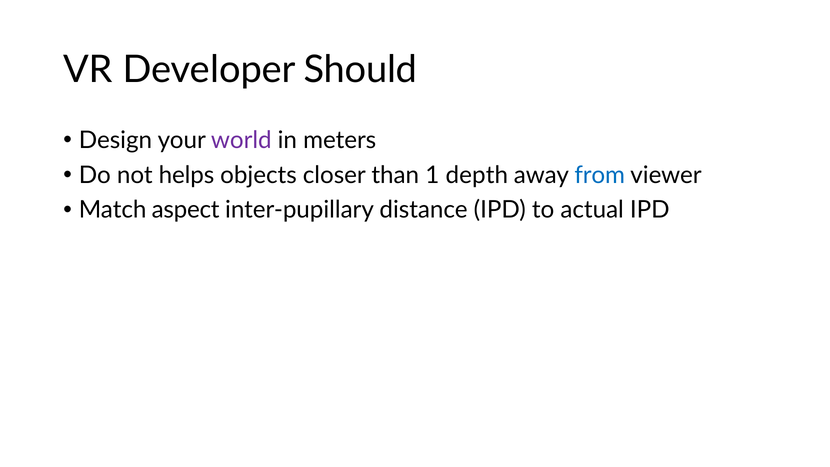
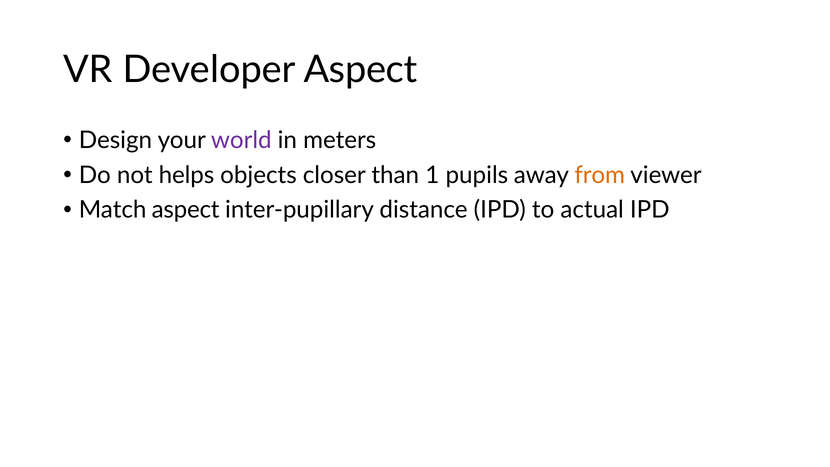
Developer Should: Should -> Aspect
depth: depth -> pupils
from colour: blue -> orange
